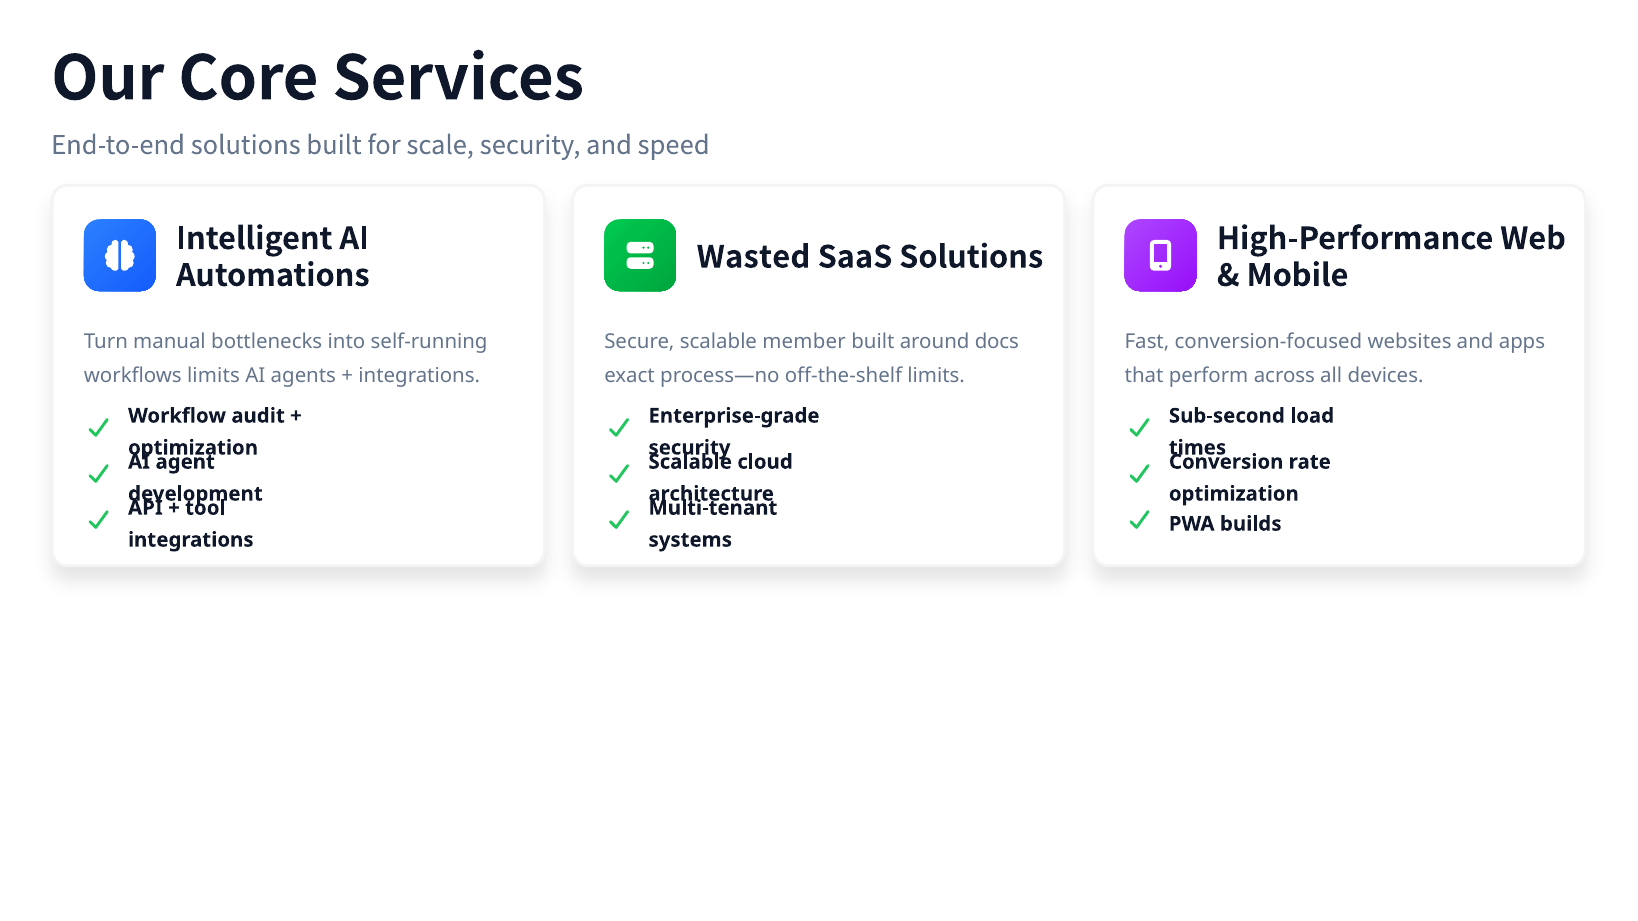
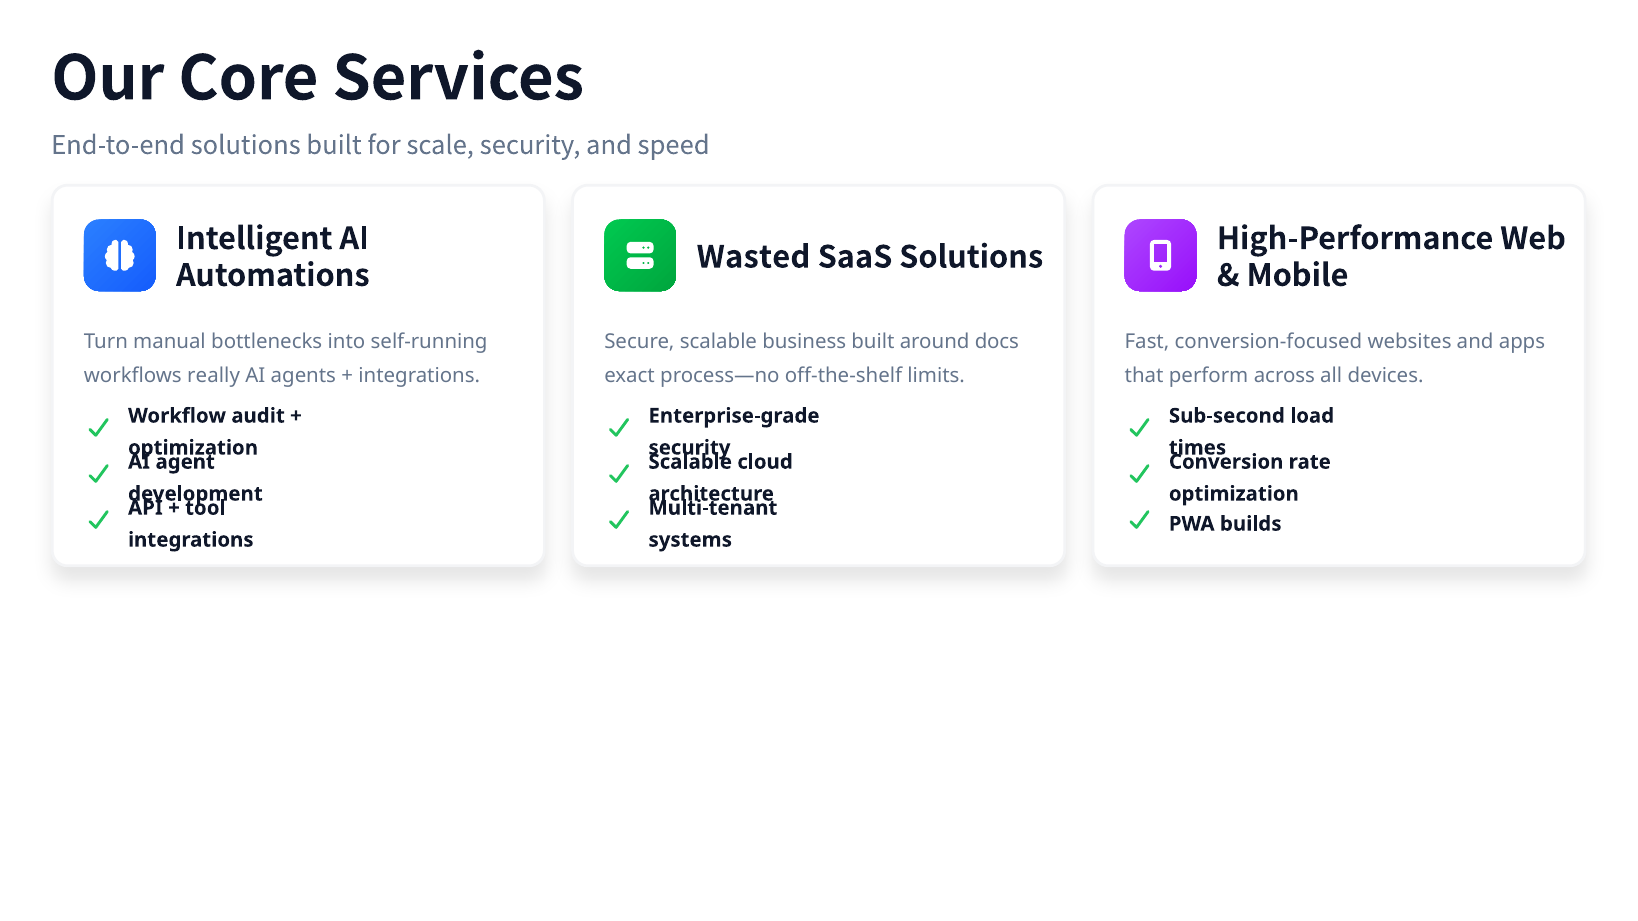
member: member -> business
workflows limits: limits -> really
